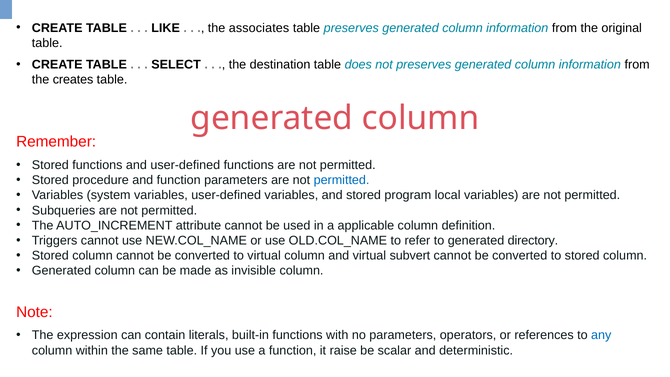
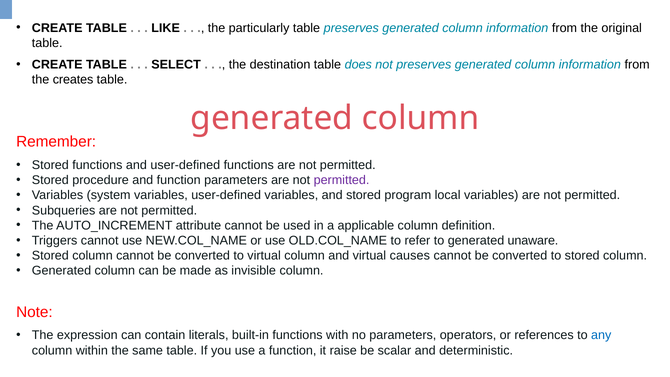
associates: associates -> particularly
permitted at (342, 180) colour: blue -> purple
directory: directory -> unaware
subvert: subvert -> causes
